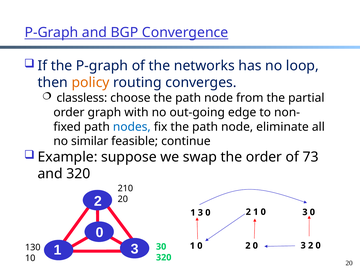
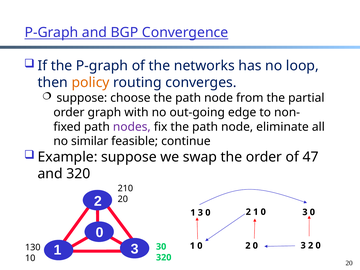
classless at (82, 98): classless -> suppose
nodes colour: blue -> purple
73: 73 -> 47
